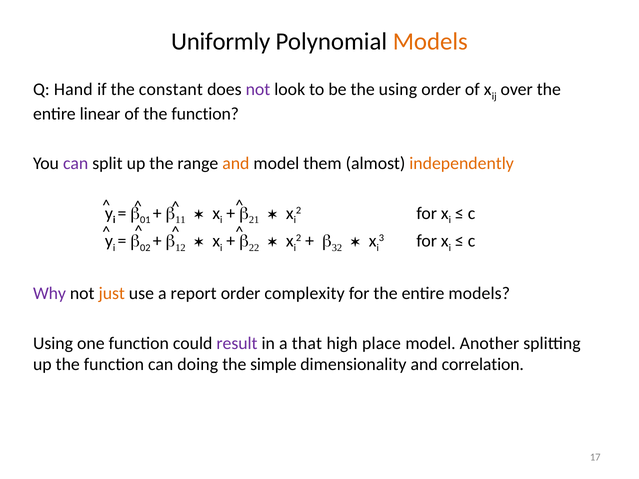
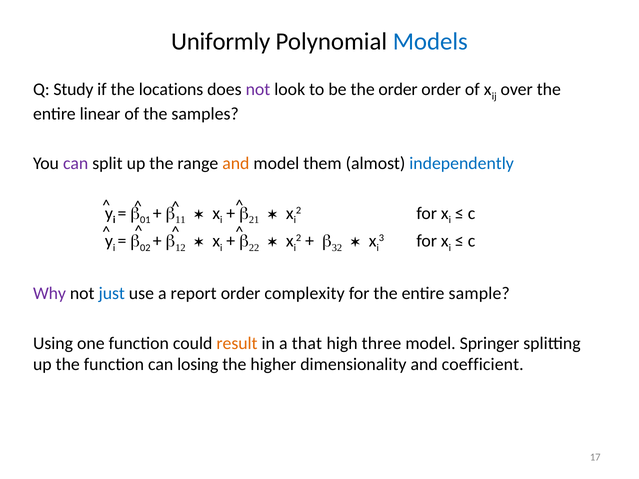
Models at (430, 42) colour: orange -> blue
Hand: Hand -> Study
constant: constant -> locations
the using: using -> order
of the function: function -> samples
independently colour: orange -> blue
just colour: orange -> blue
entire models: models -> sample
result colour: purple -> orange
place: place -> three
Another: Another -> Springer
doing: doing -> losing
simple: simple -> higher
correlation: correlation -> coefficient
